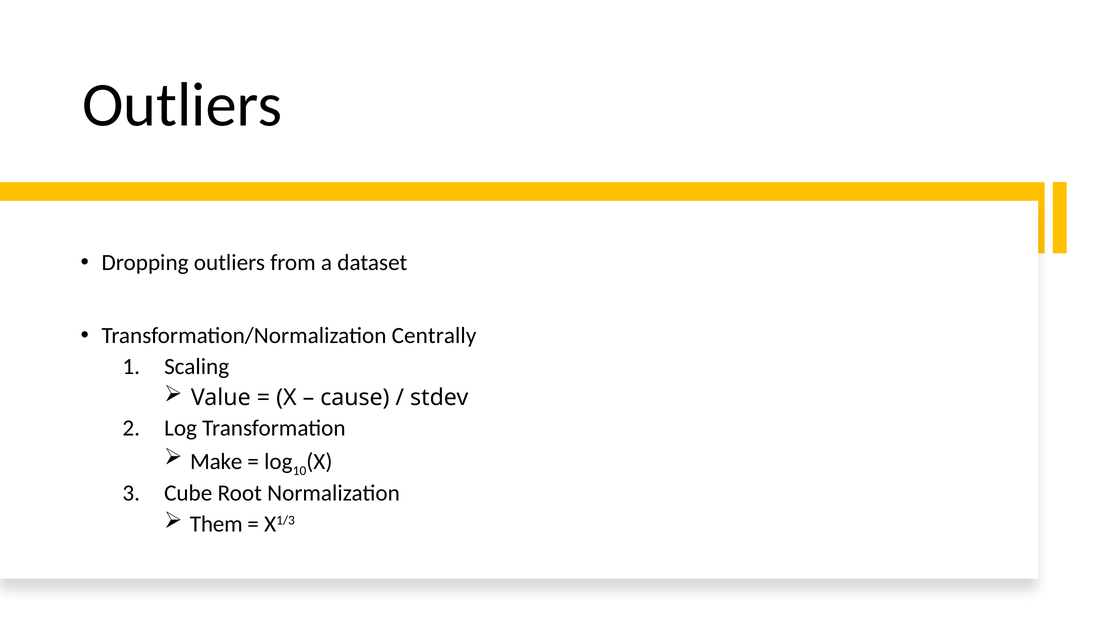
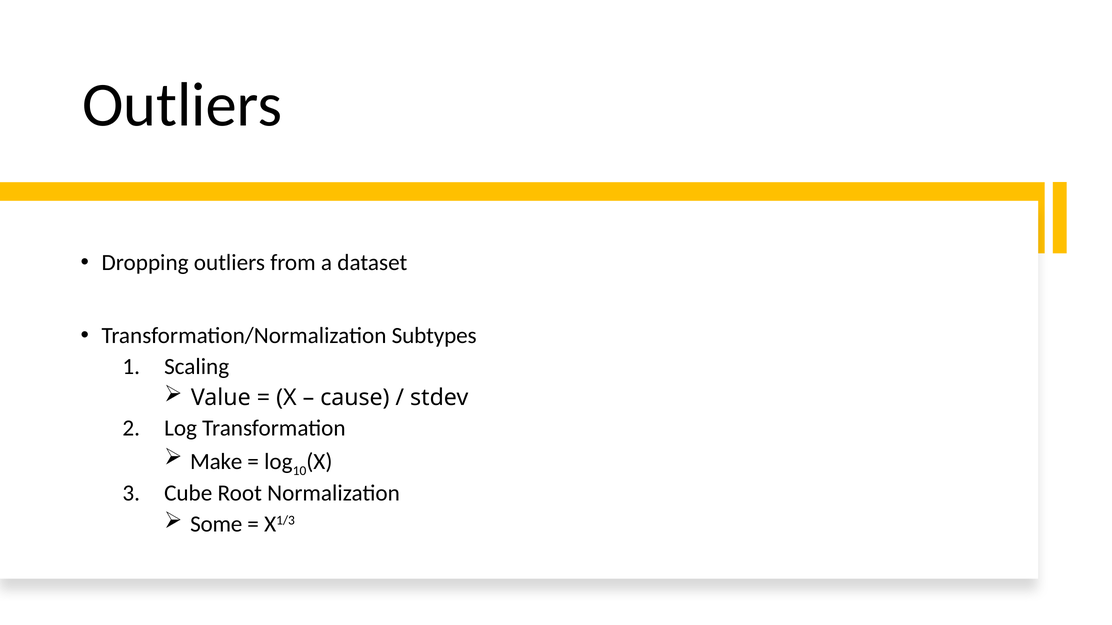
Centrally: Centrally -> Subtypes
Them: Them -> Some
